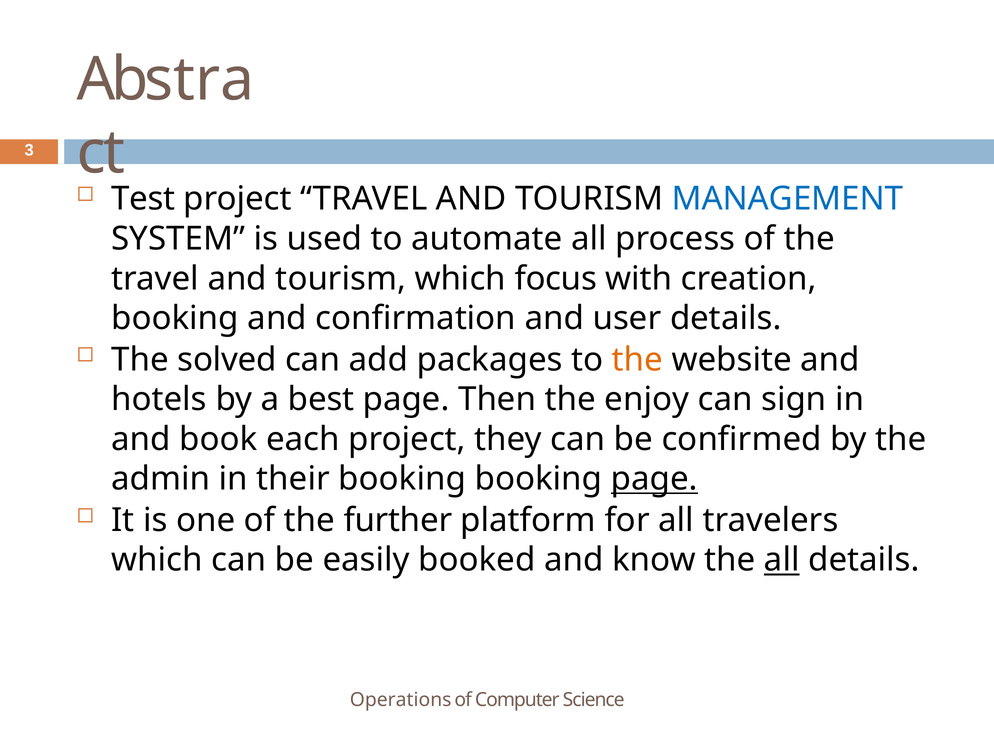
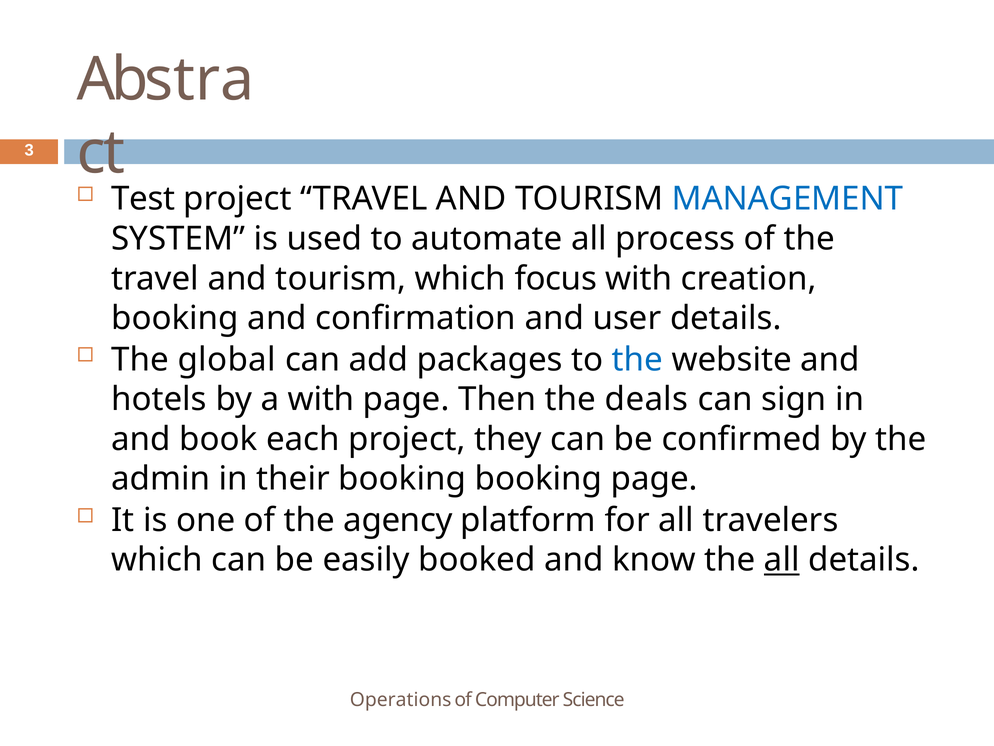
solved: solved -> global
the at (637, 359) colour: orange -> blue
a best: best -> with
enjoy: enjoy -> deals
page at (654, 479) underline: present -> none
further: further -> agency
